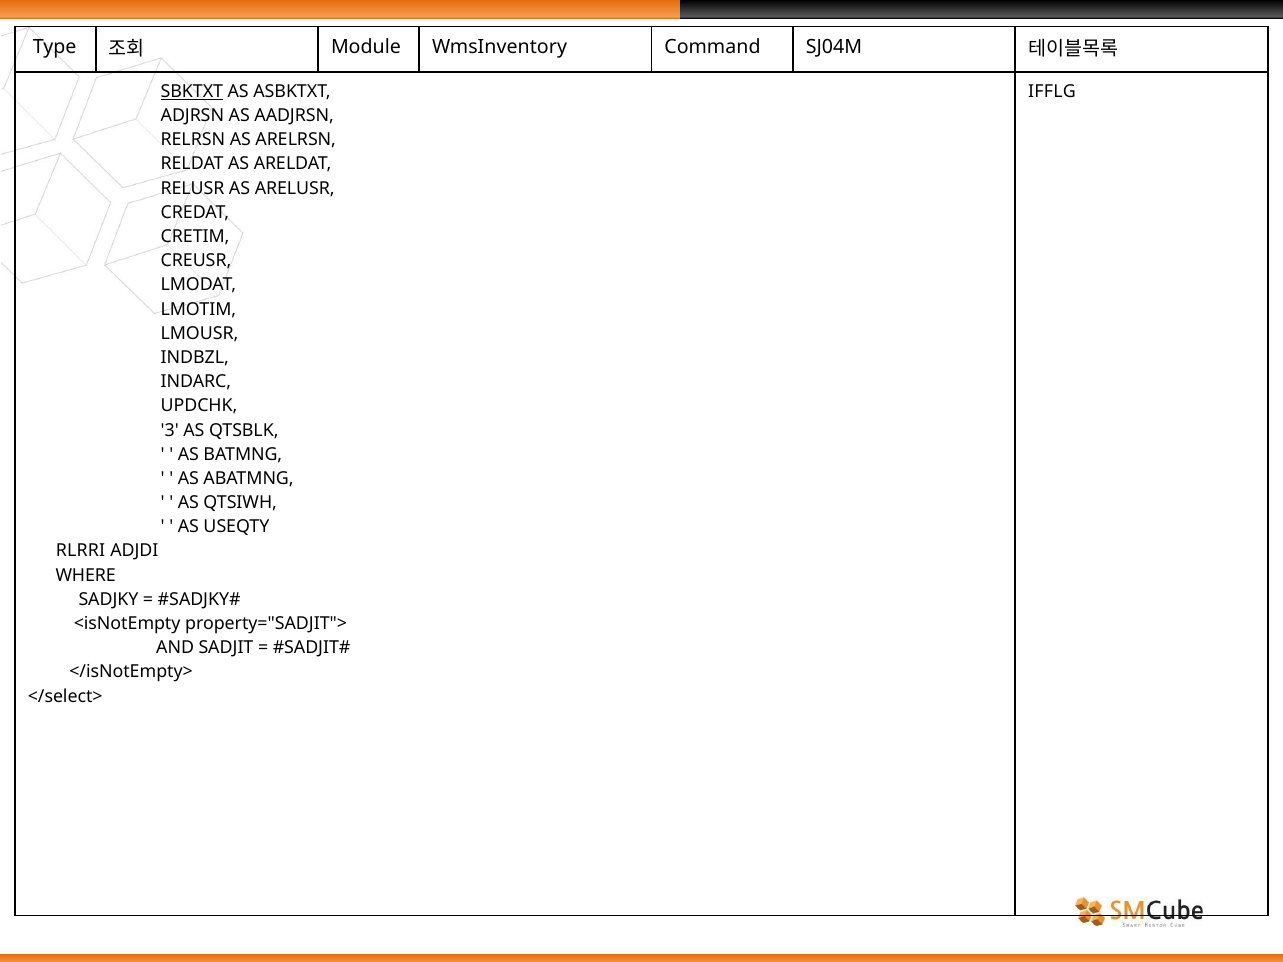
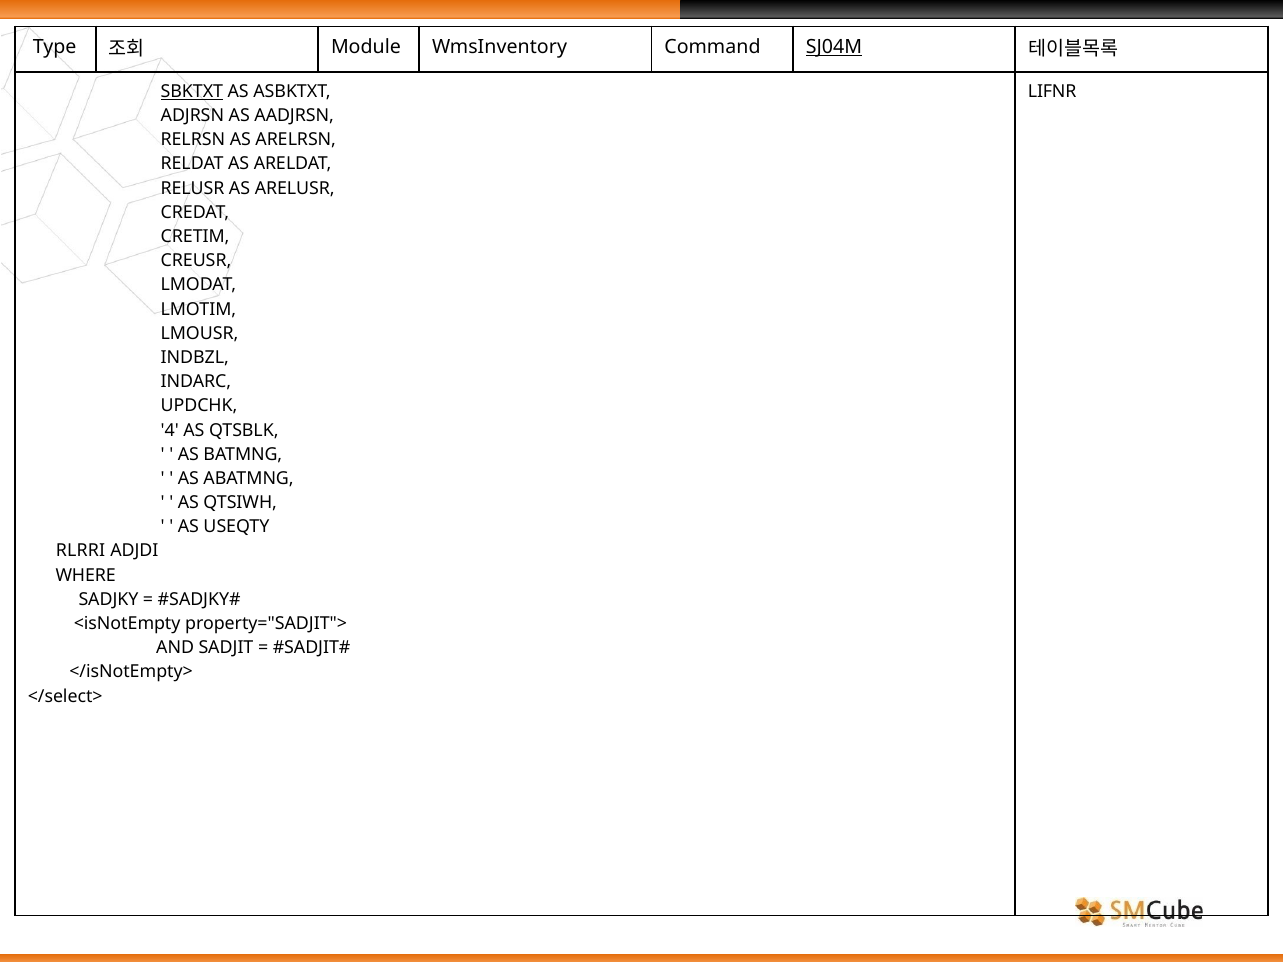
SJ04M underline: none -> present
IFFLG: IFFLG -> LIFNR
3: 3 -> 4
